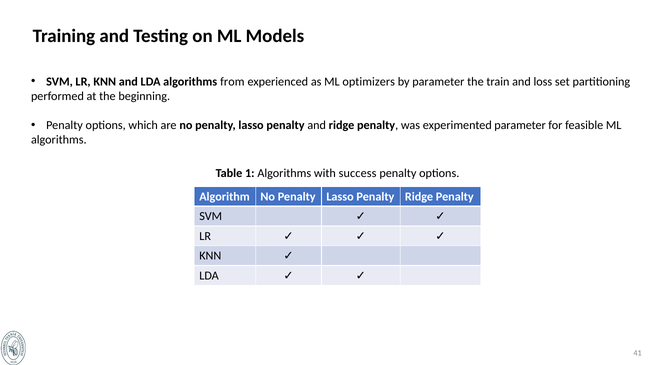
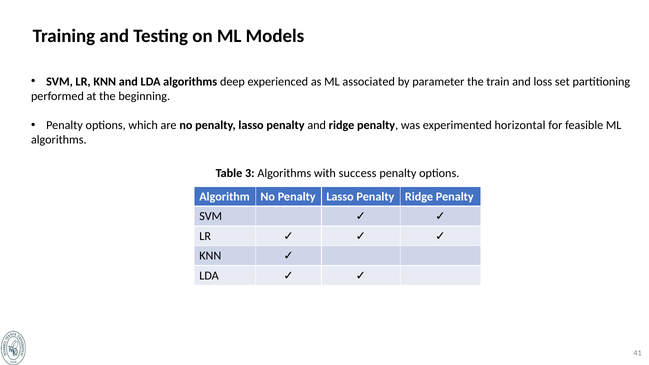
from: from -> deep
optimizers: optimizers -> associated
experimented parameter: parameter -> horizontal
1: 1 -> 3
